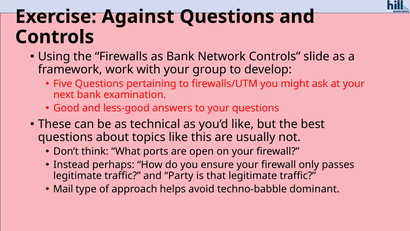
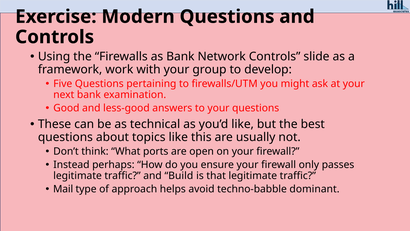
Against: Against -> Modern
Party: Party -> Build
